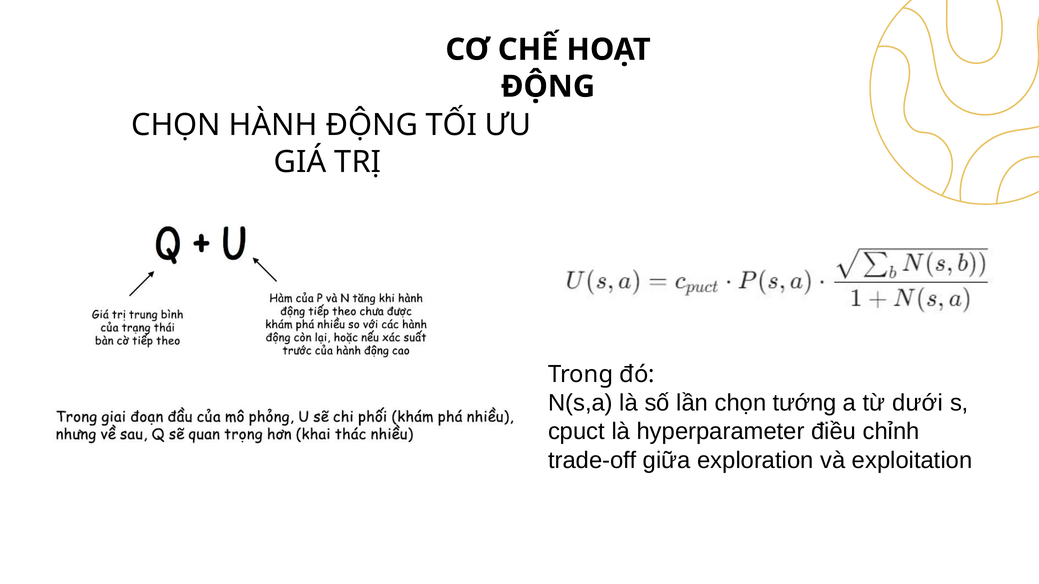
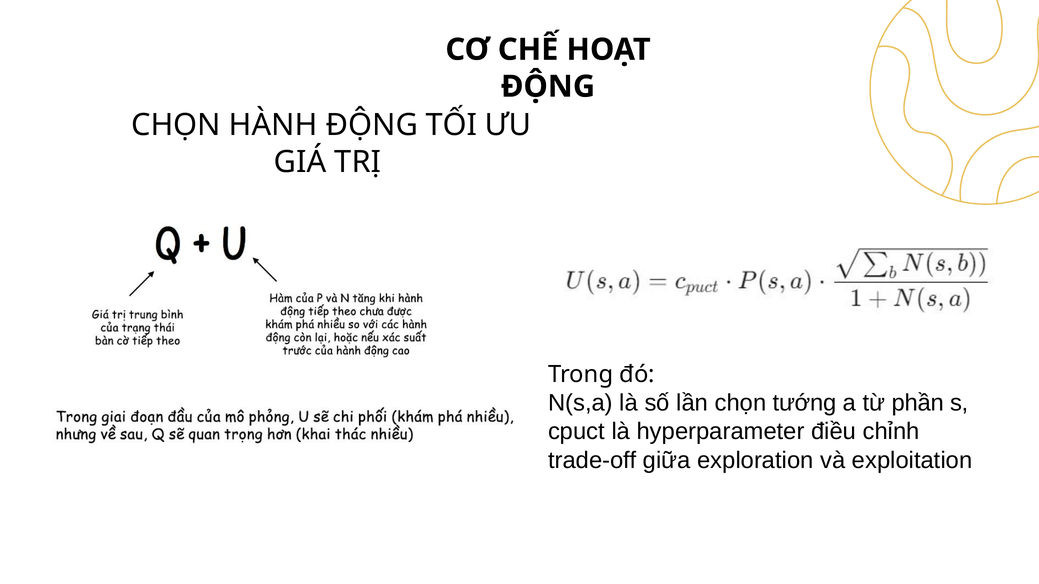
dưới: dưới -> phần
